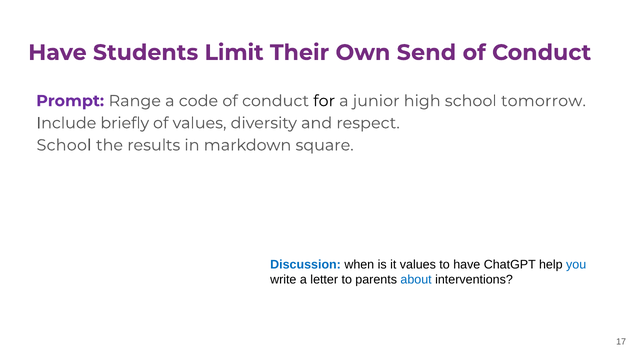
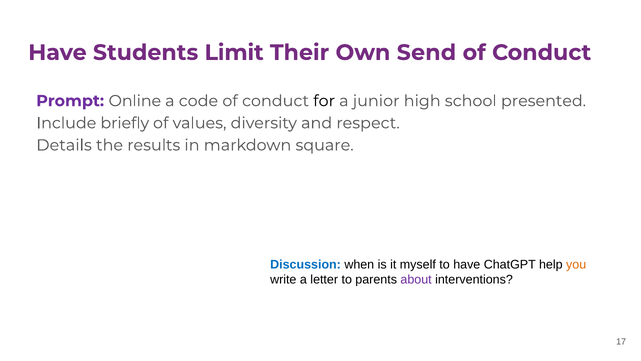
Range: Range -> Online
tomorrow: tomorrow -> presented
School at (64, 145): School -> Details
it values: values -> myself
you colour: blue -> orange
about colour: blue -> purple
